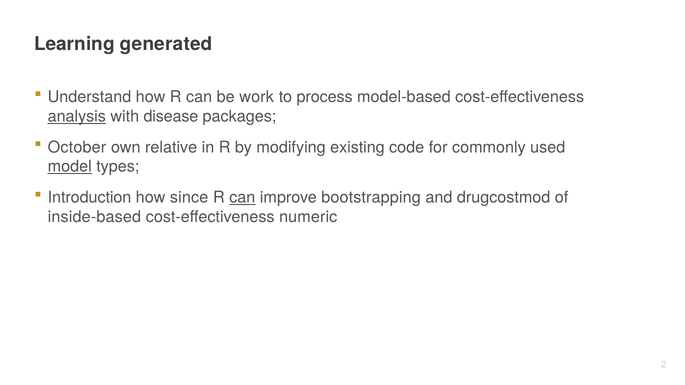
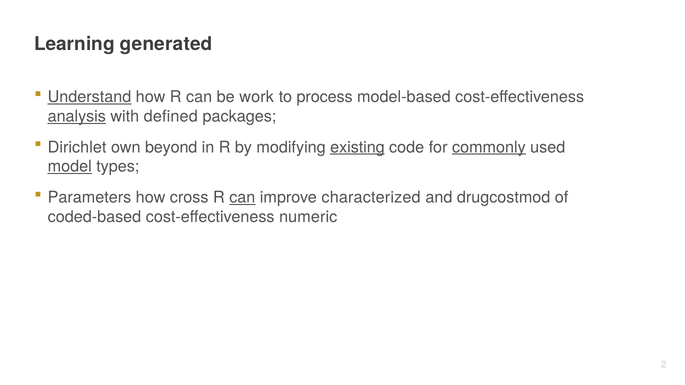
Understand underline: none -> present
disease: disease -> defined
October: October -> Dirichlet
relative: relative -> beyond
existing underline: none -> present
commonly underline: none -> present
Introduction: Introduction -> Parameters
since: since -> cross
bootstrapping: bootstrapping -> characterized
inside-based: inside-based -> coded-based
